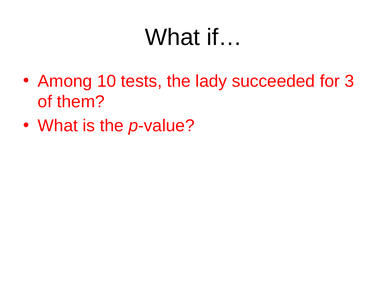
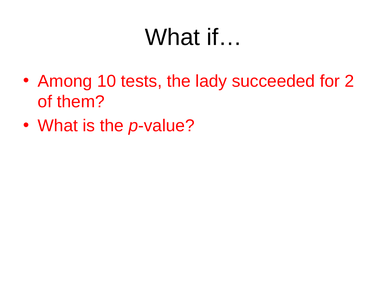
3: 3 -> 2
